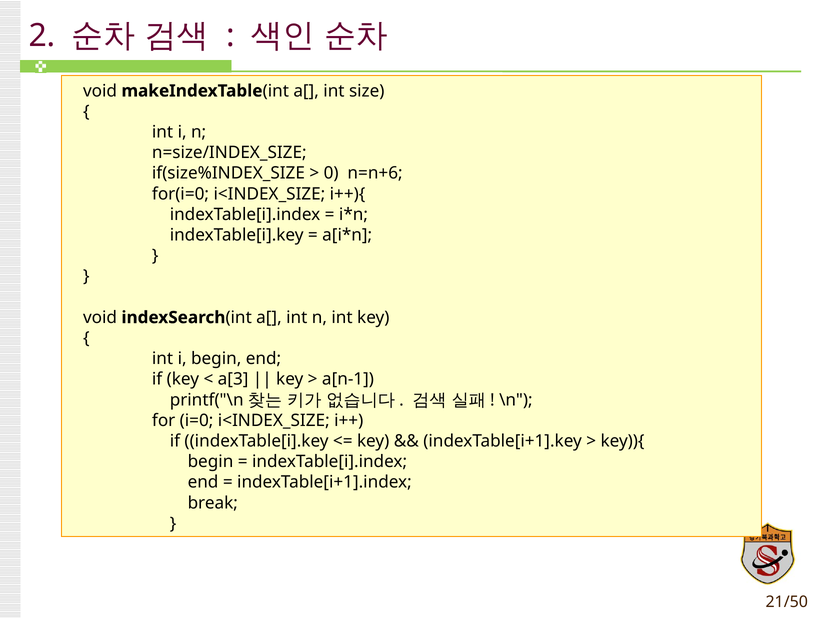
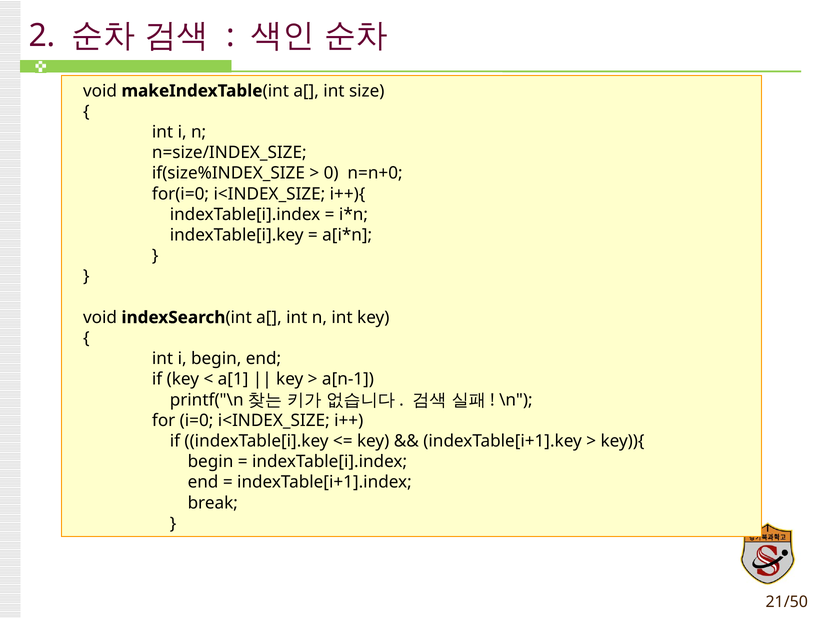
n=n+6: n=n+6 -> n=n+0
a[3: a[3 -> a[1
